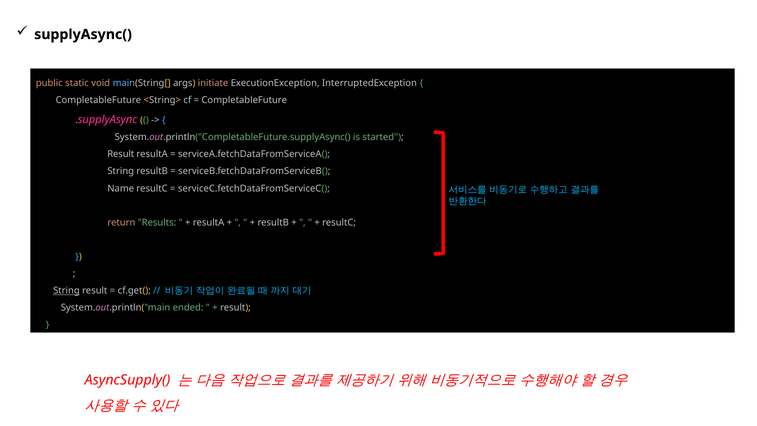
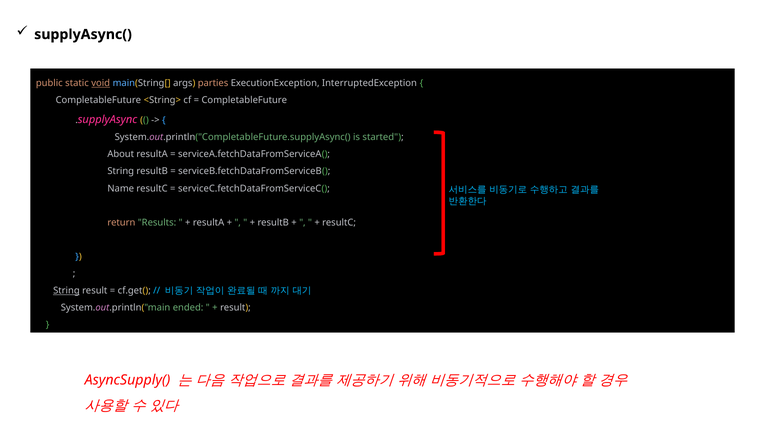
void underline: none -> present
initiate: initiate -> parties
Result at (121, 154): Result -> About
